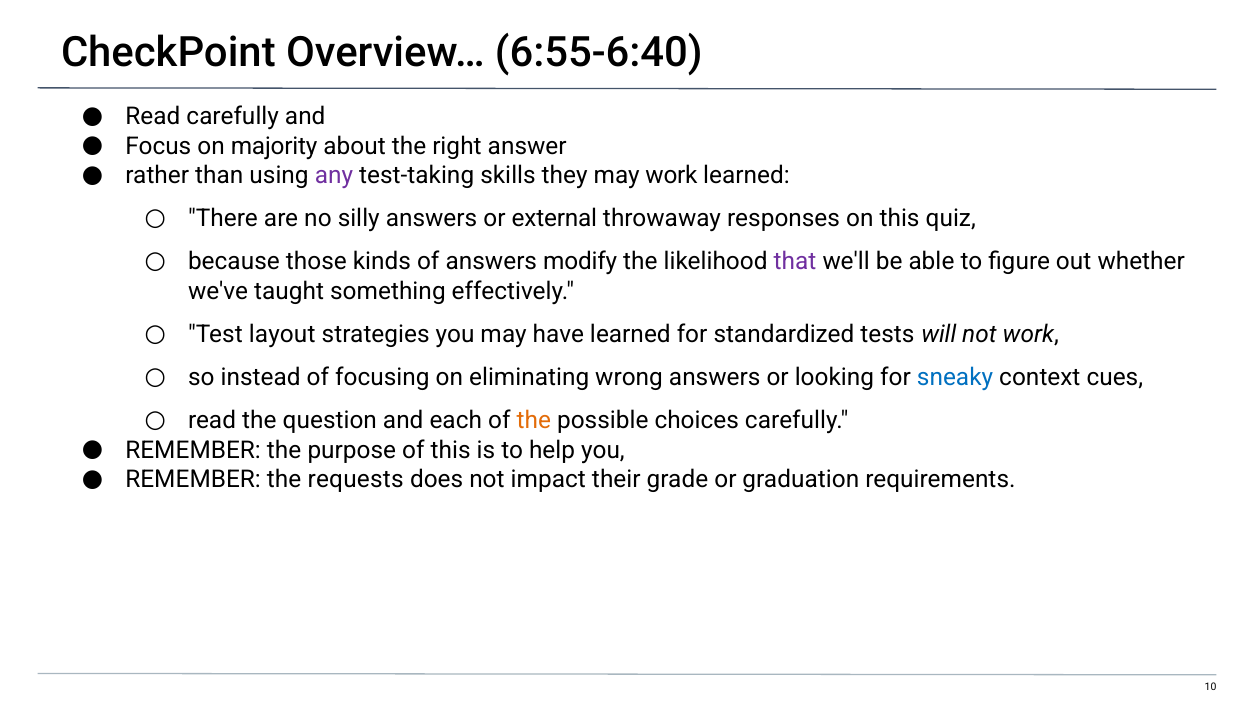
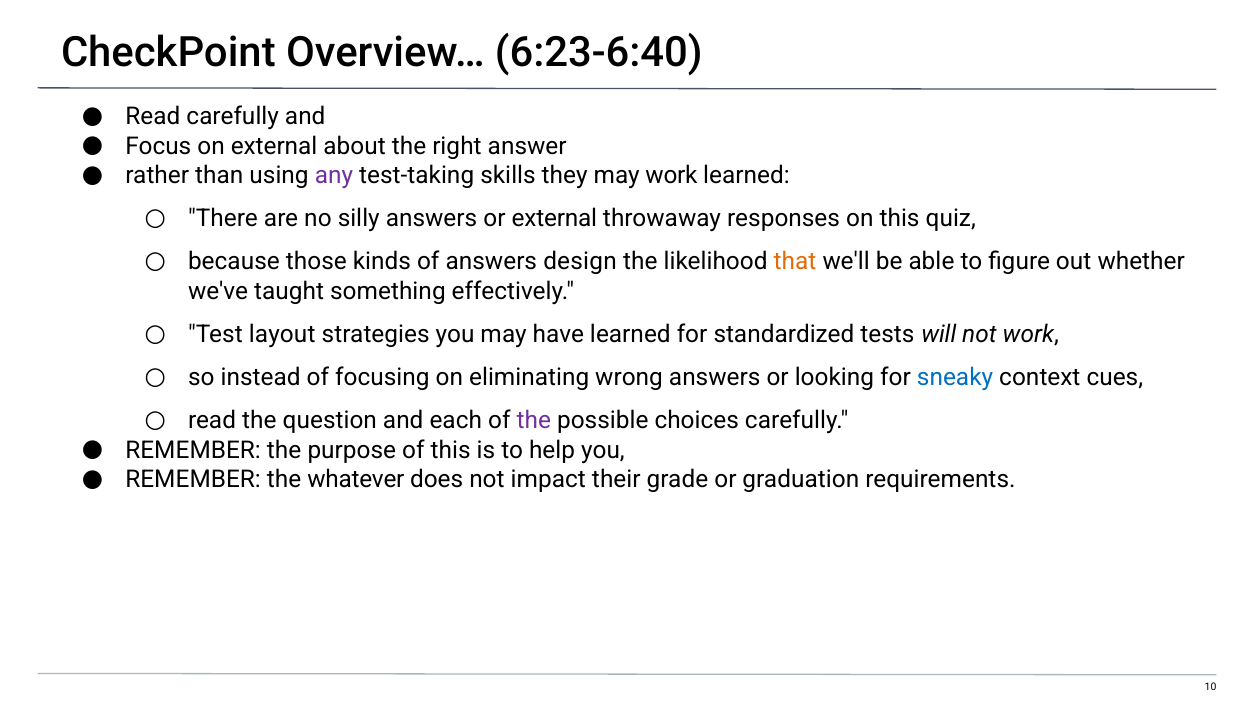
6:55-6:40: 6:55-6:40 -> 6:23-6:40
on majority: majority -> external
modify: modify -> design
that colour: purple -> orange
the at (534, 420) colour: orange -> purple
requests: requests -> whatever
